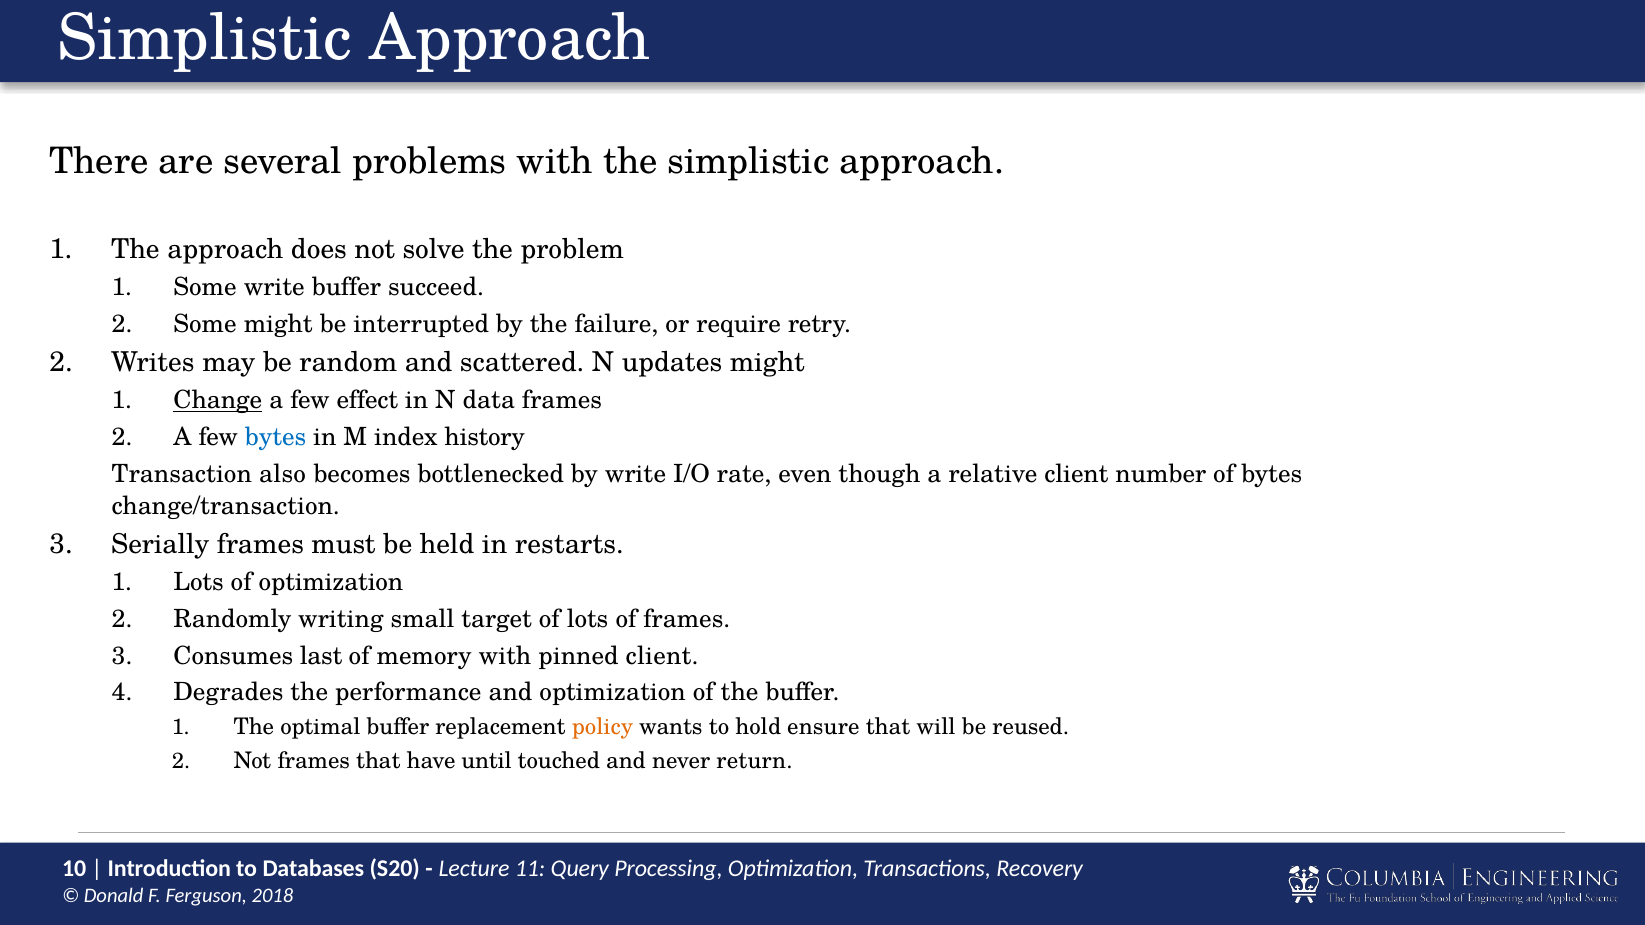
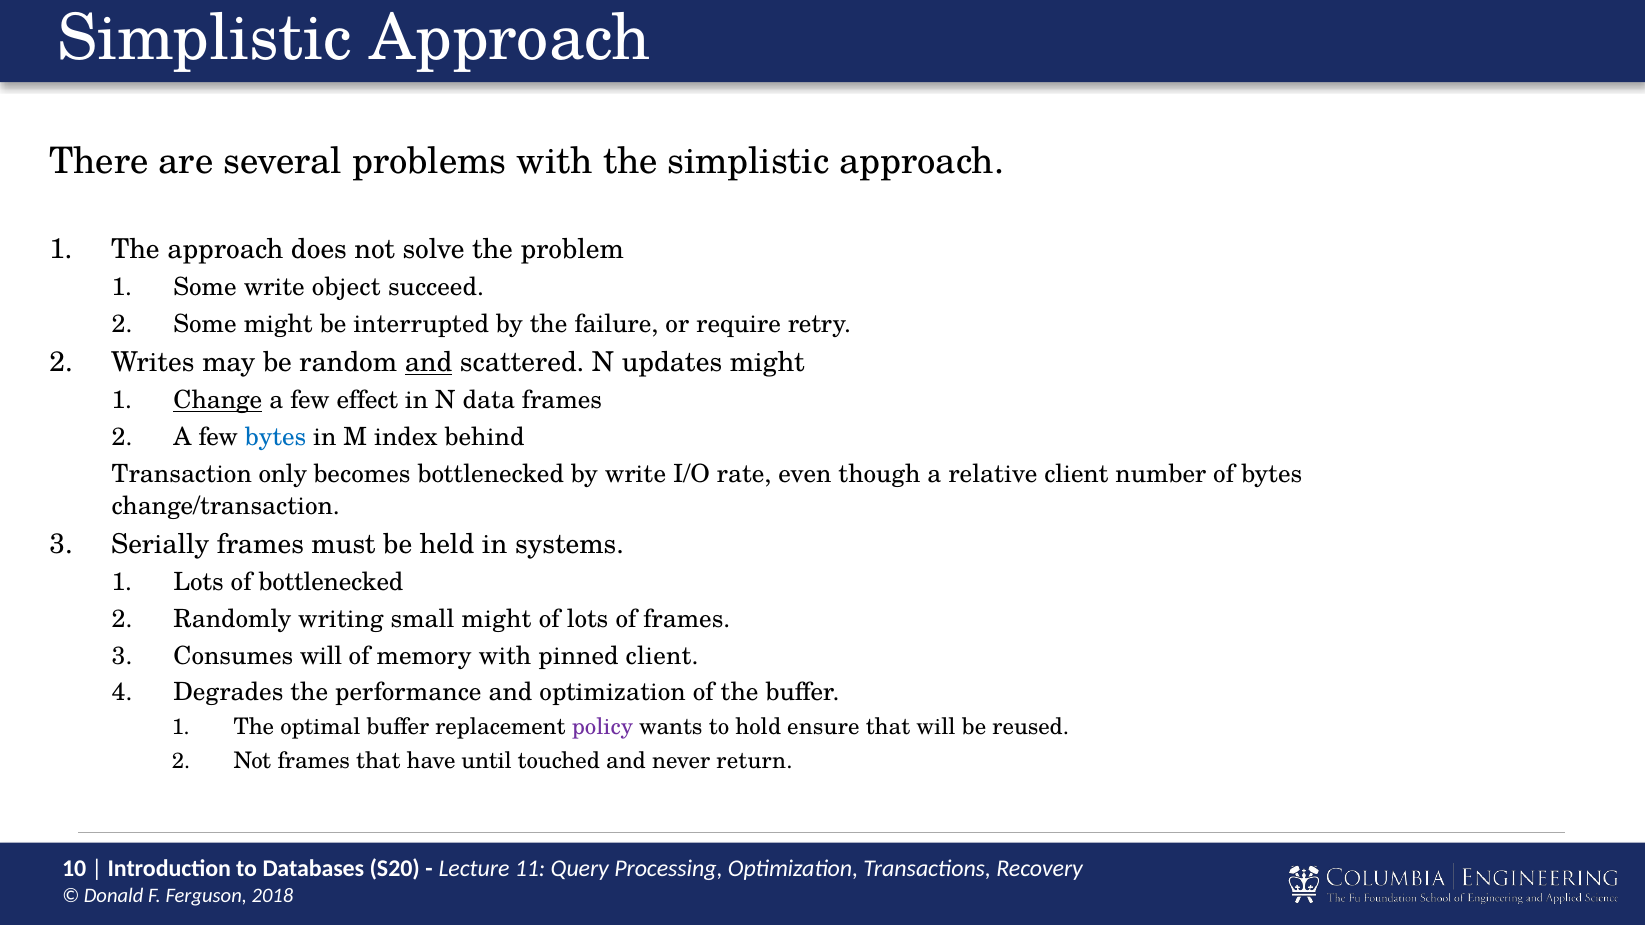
write buffer: buffer -> object
and at (429, 363) underline: none -> present
history: history -> behind
also: also -> only
restarts: restarts -> systems
of optimization: optimization -> bottlenecked
small target: target -> might
Consumes last: last -> will
policy colour: orange -> purple
